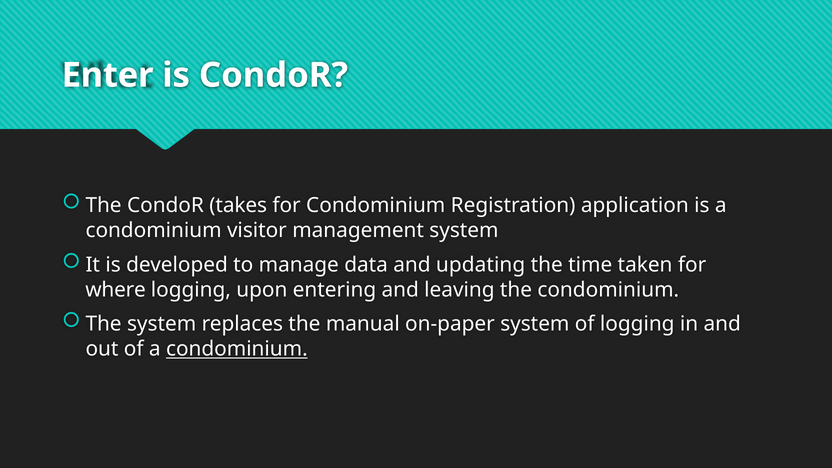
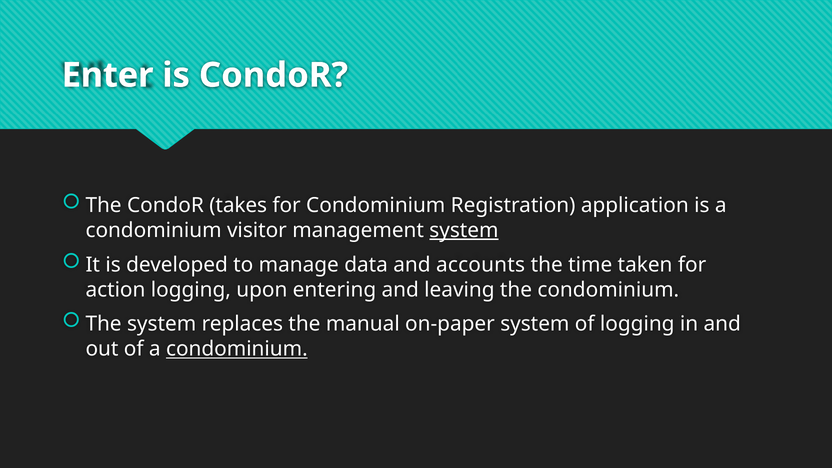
system at (464, 230) underline: none -> present
updating: updating -> accounts
where: where -> action
